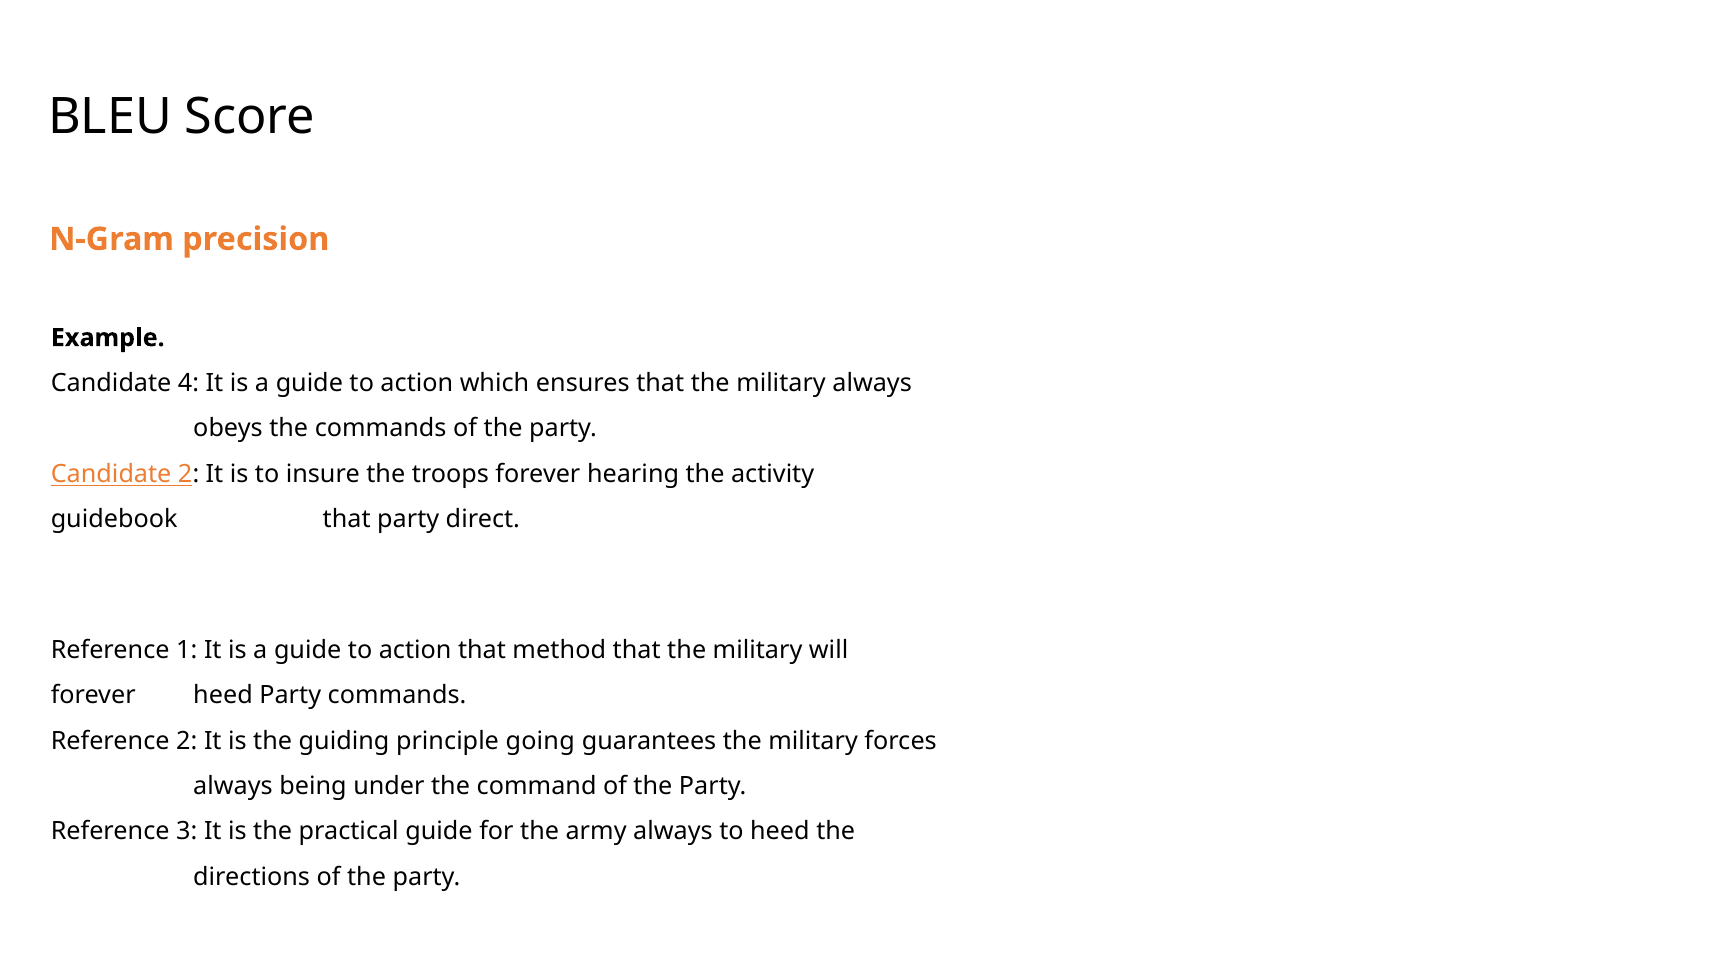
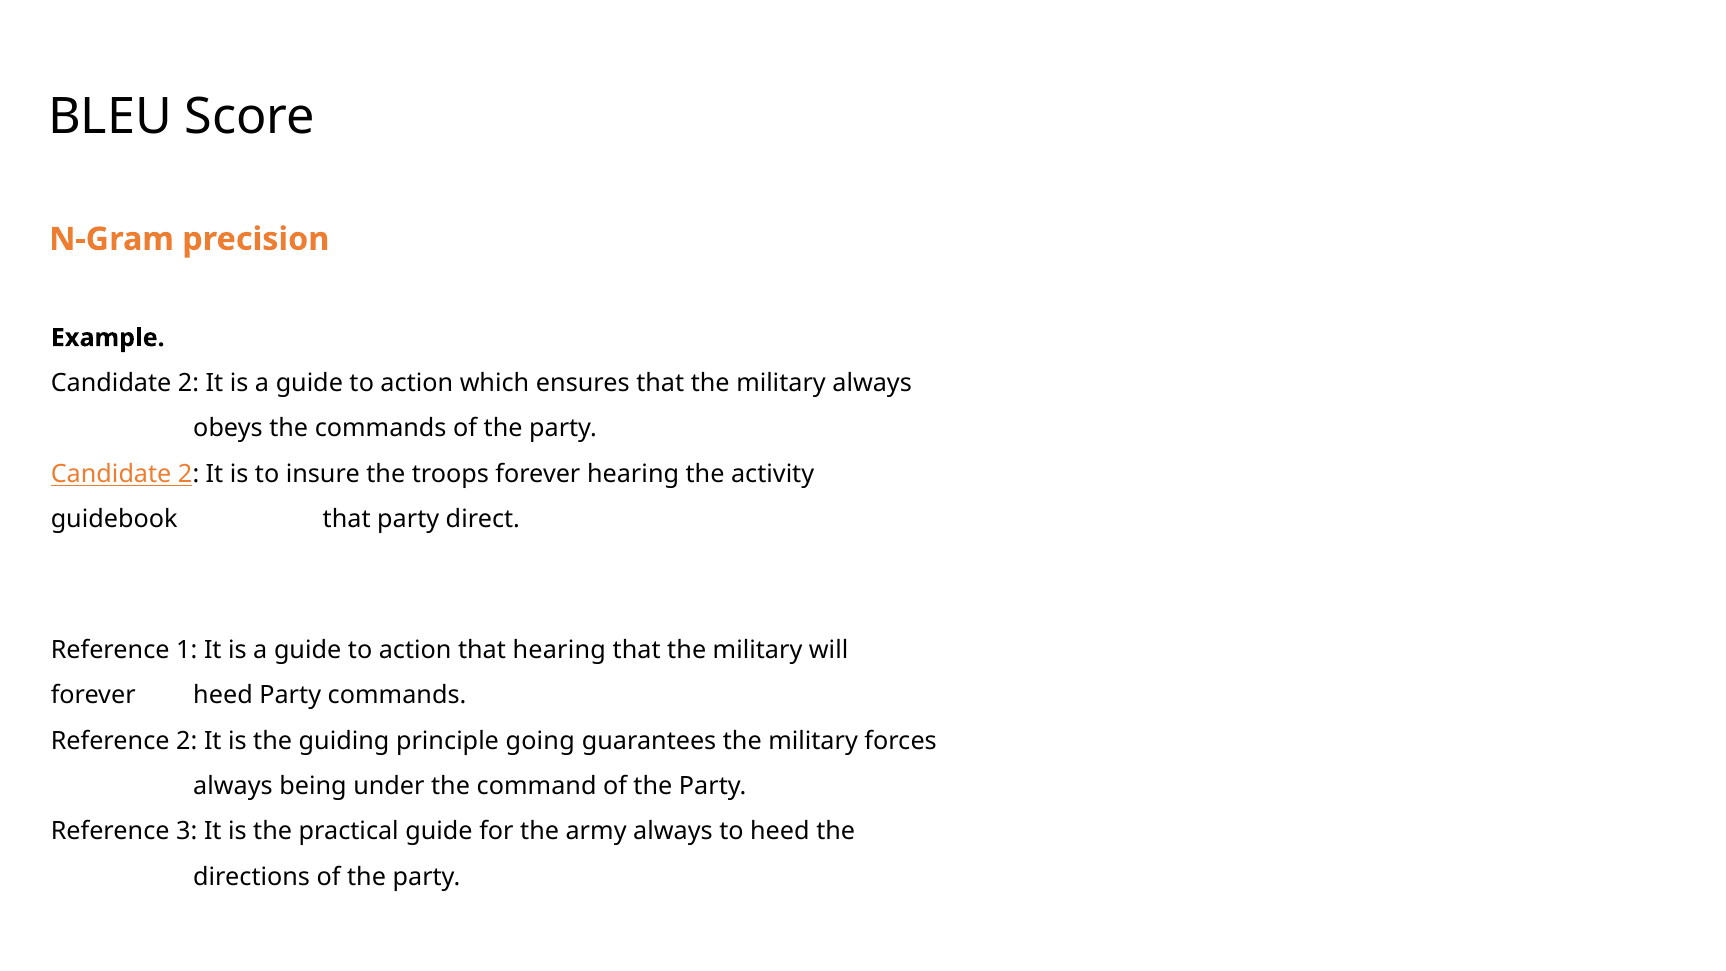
4 at (189, 383): 4 -> 2
that method: method -> hearing
